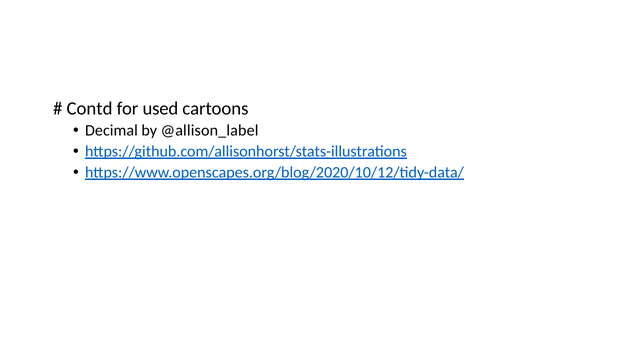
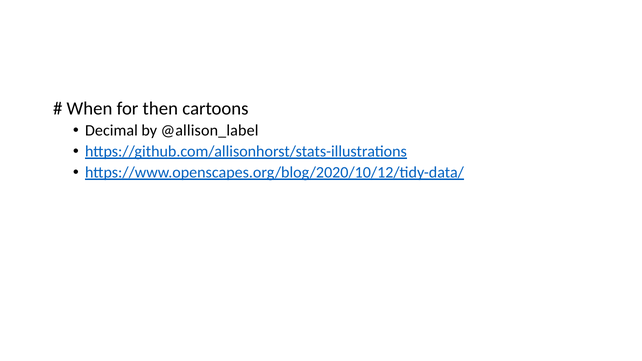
Contd: Contd -> When
used: used -> then
